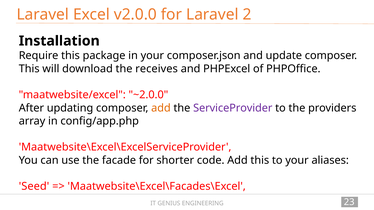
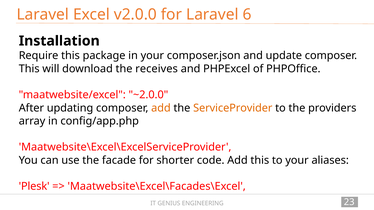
2: 2 -> 6
ServiceProvider colour: purple -> orange
Seed: Seed -> Plesk
